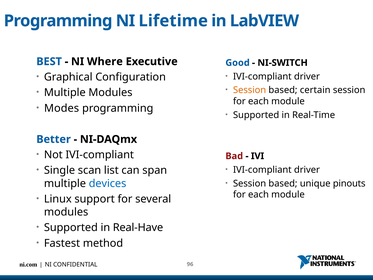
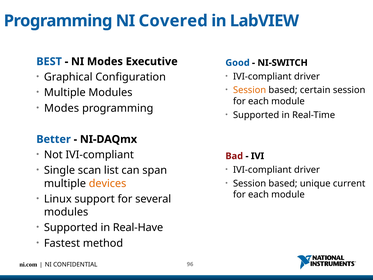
Lifetime: Lifetime -> Covered
NI Where: Where -> Modes
pinouts: pinouts -> current
devices colour: blue -> orange
